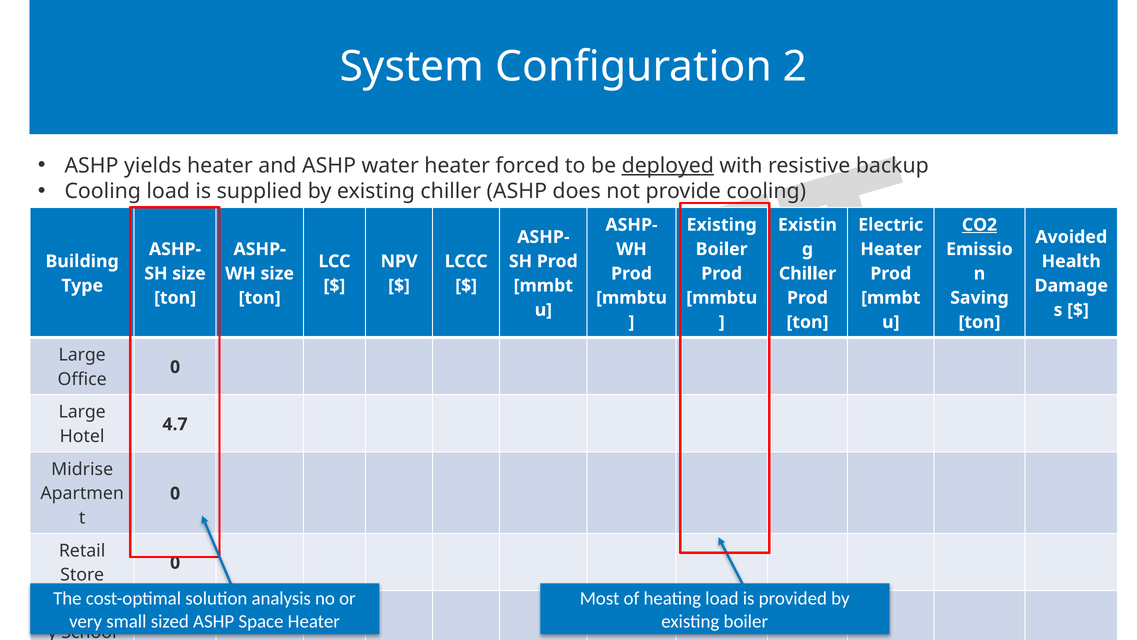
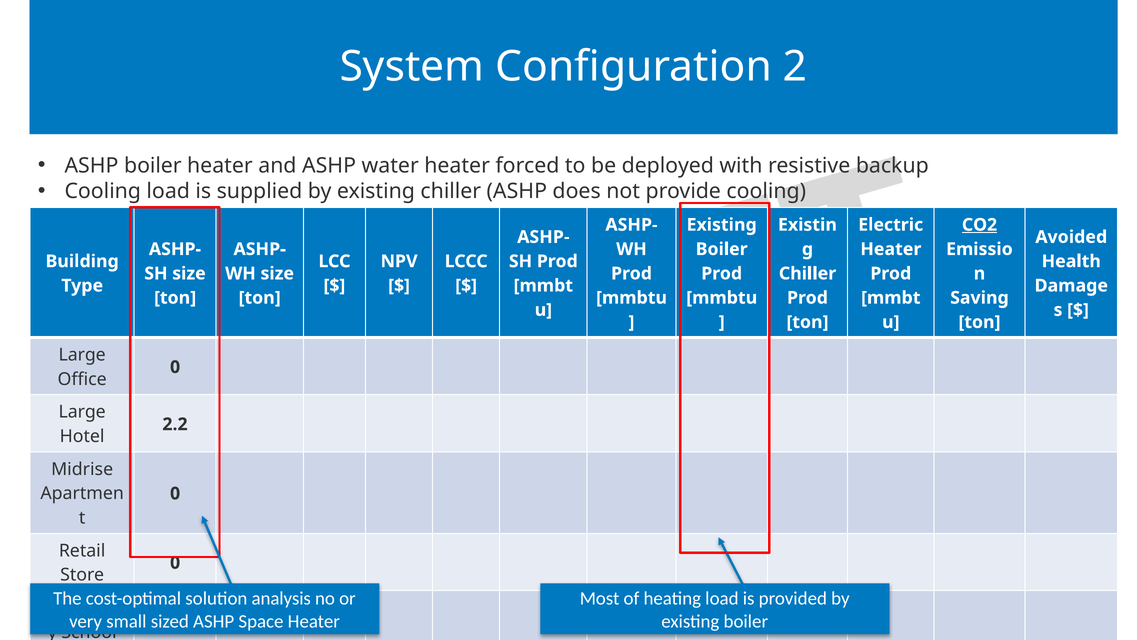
ASHP yields: yields -> boiler
deployed underline: present -> none
4.7: 4.7 -> 2.2
